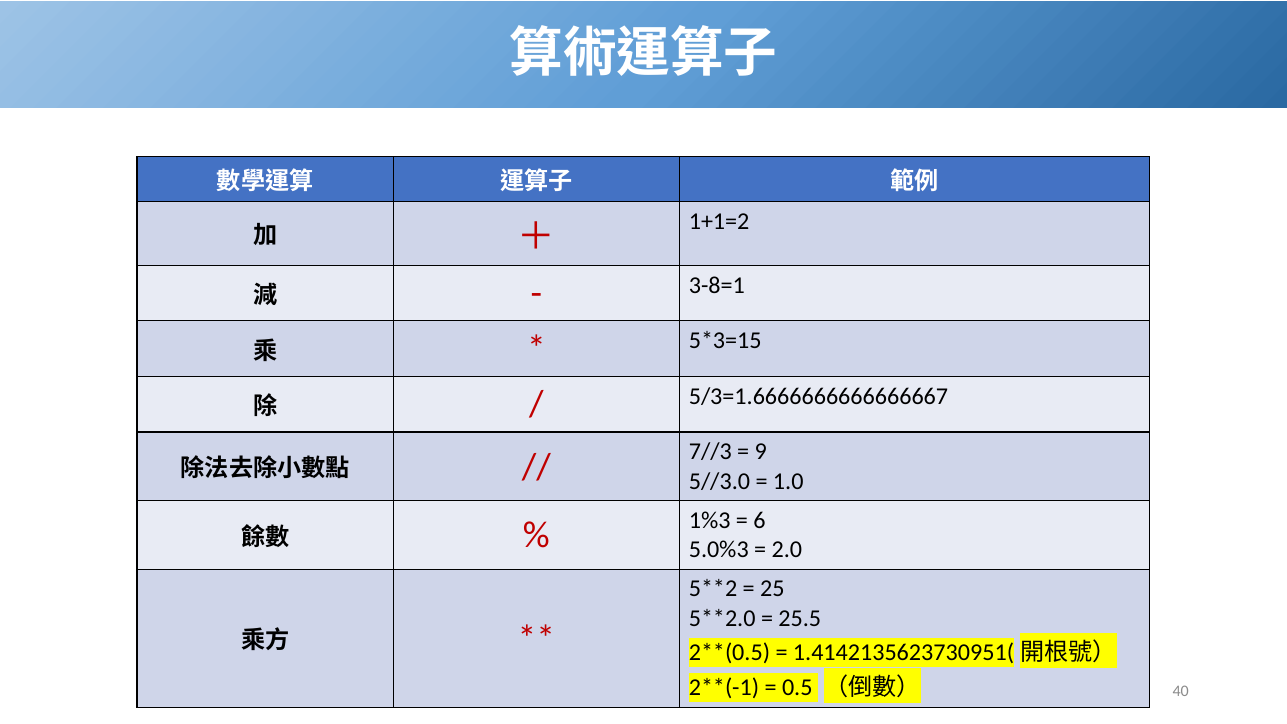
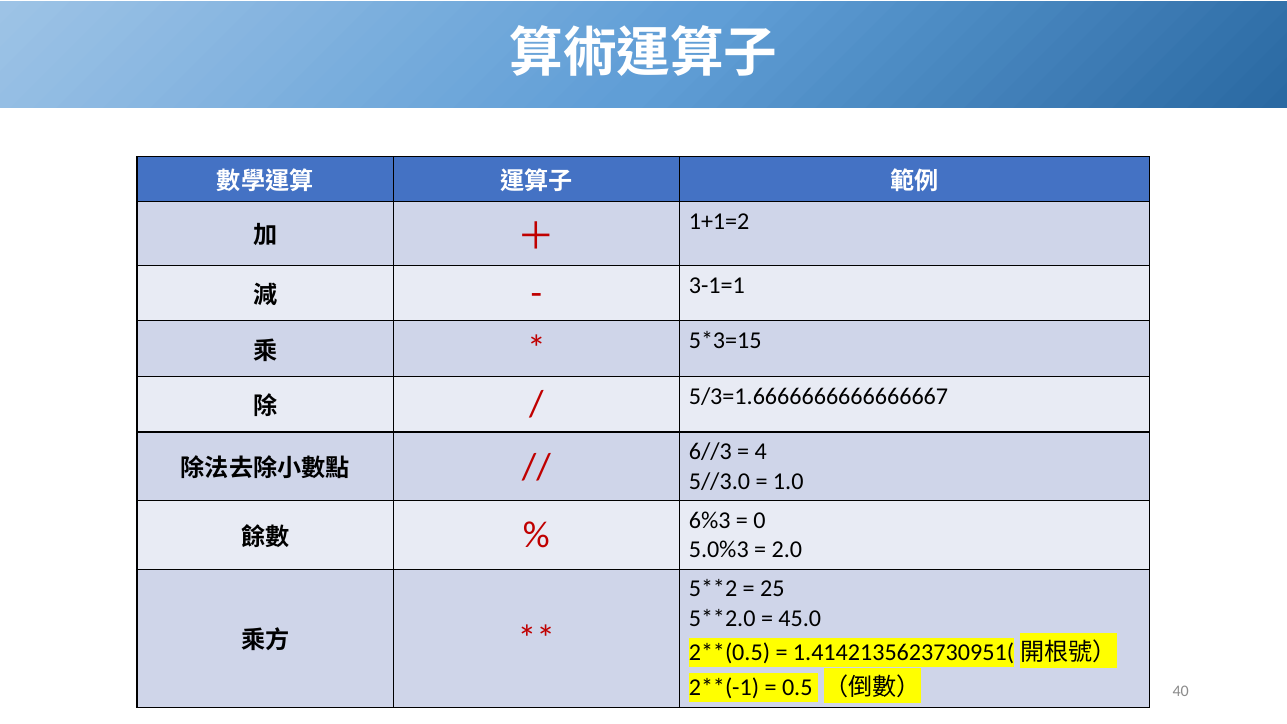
3-8=1: 3-8=1 -> 3-1=1
7//3: 7//3 -> 6//3
9: 9 -> 4
1%3: 1%3 -> 6%3
6: 6 -> 0
25.5: 25.5 -> 45.0
